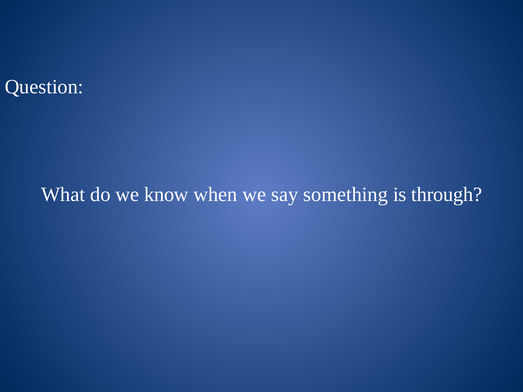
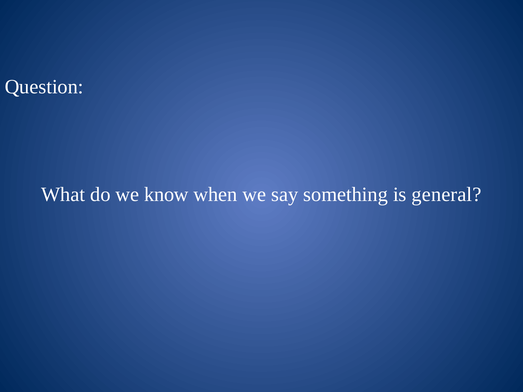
through: through -> general
